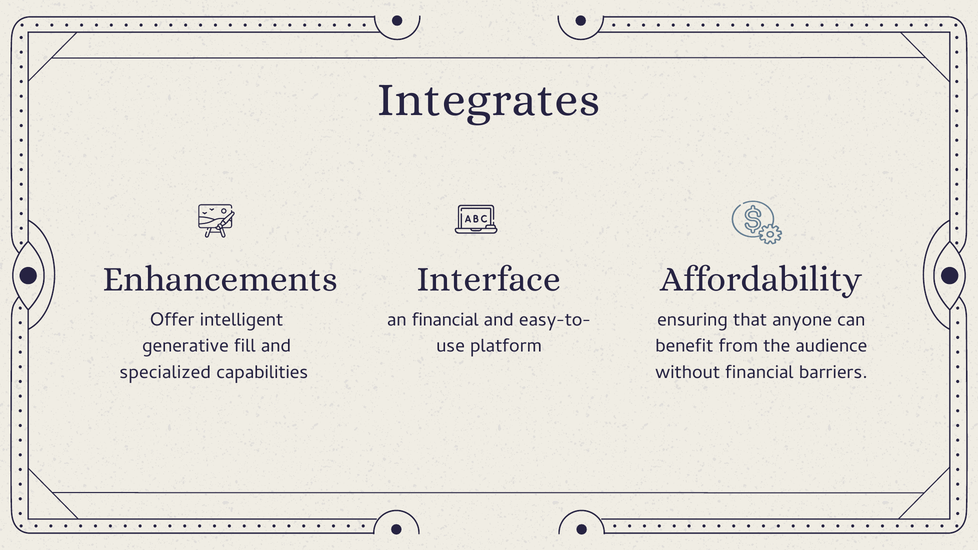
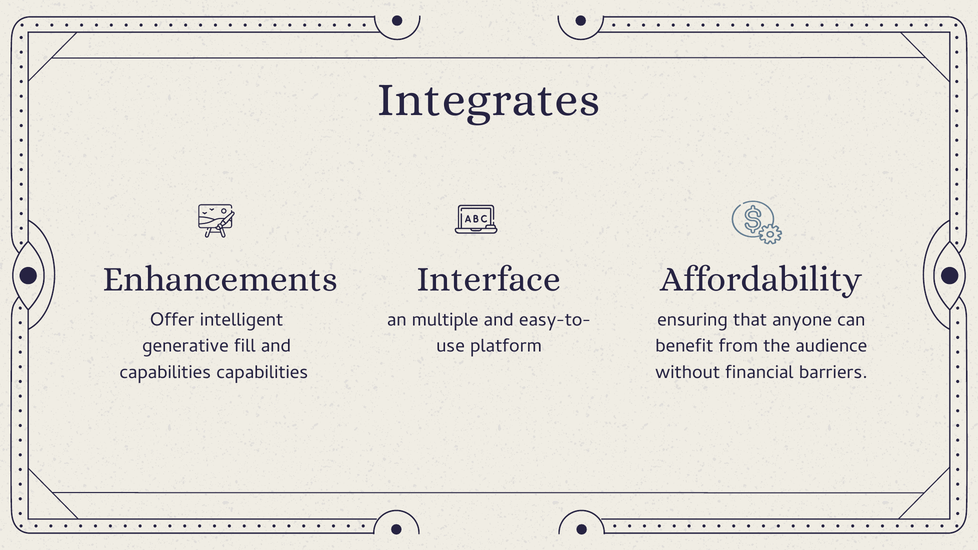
an financial: financial -> multiple
specialized at (165, 372): specialized -> capabilities
